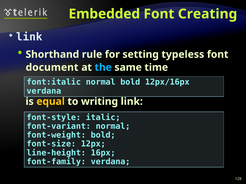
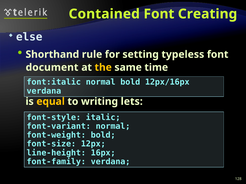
Embedded: Embedded -> Contained
link at (29, 37): link -> else
the colour: light blue -> yellow
writing link: link -> lets
